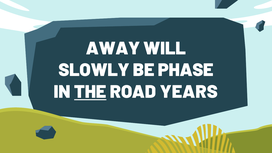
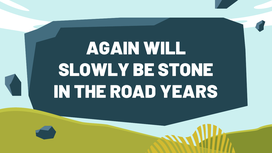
AWAY: AWAY -> AGAIN
PHASE: PHASE -> STONE
THE underline: present -> none
